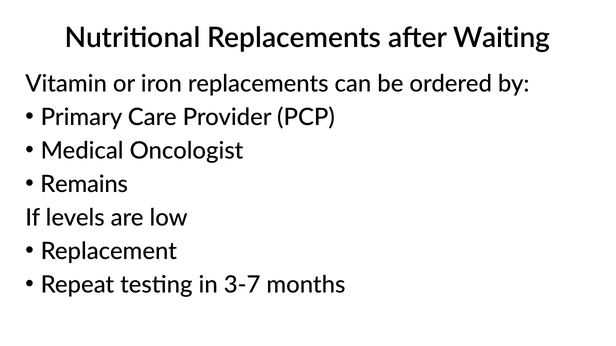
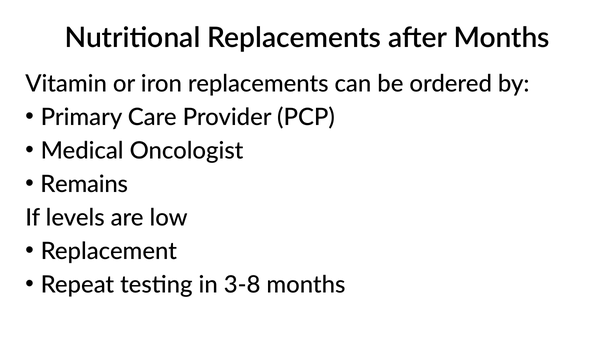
after Waiting: Waiting -> Months
3-7: 3-7 -> 3-8
